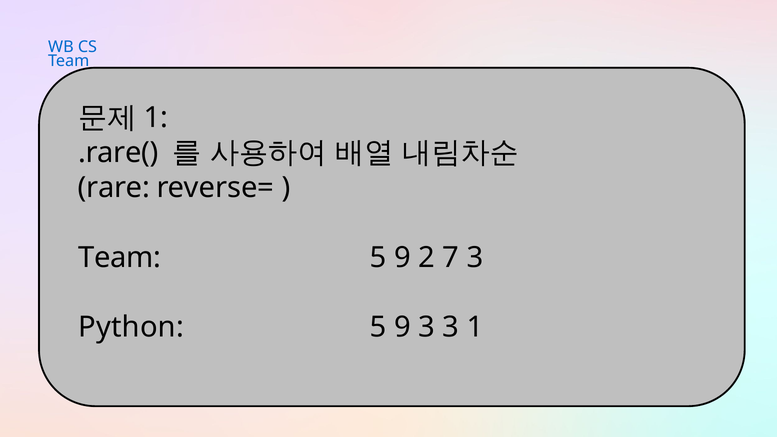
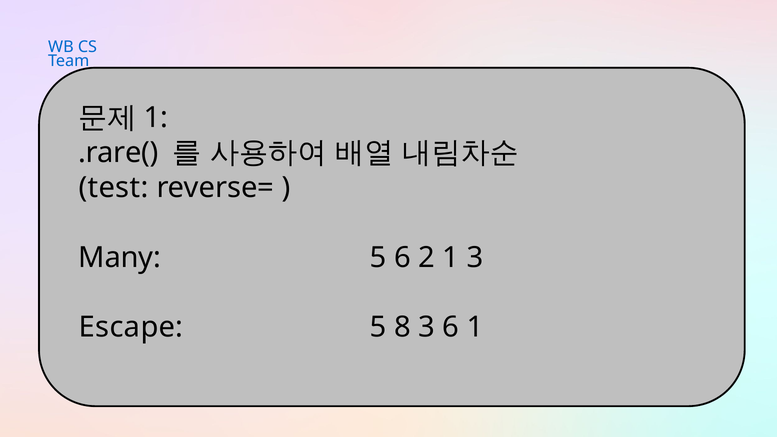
rare: rare -> test
Team at (120, 257): Team -> Many
9 at (402, 257): 9 -> 6
2 7: 7 -> 1
Python: Python -> Escape
9 at (402, 327): 9 -> 8
3 3: 3 -> 6
